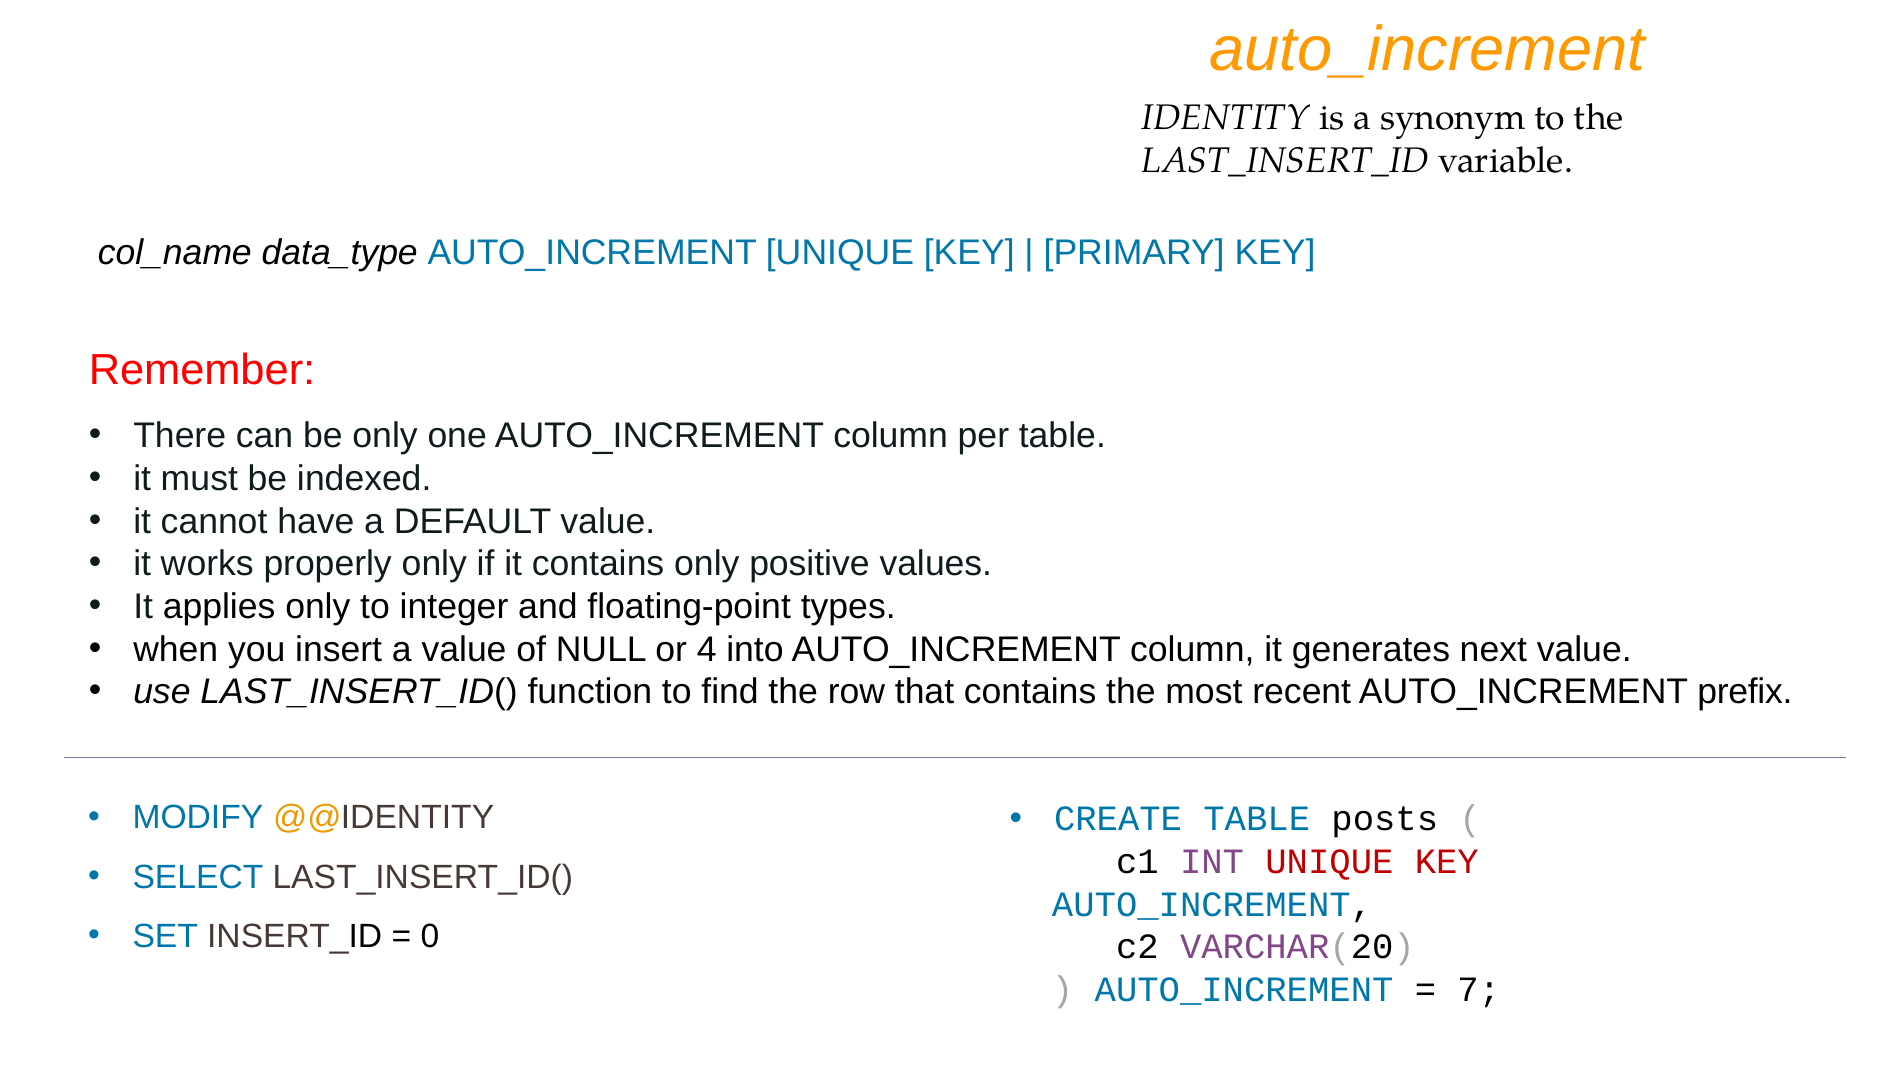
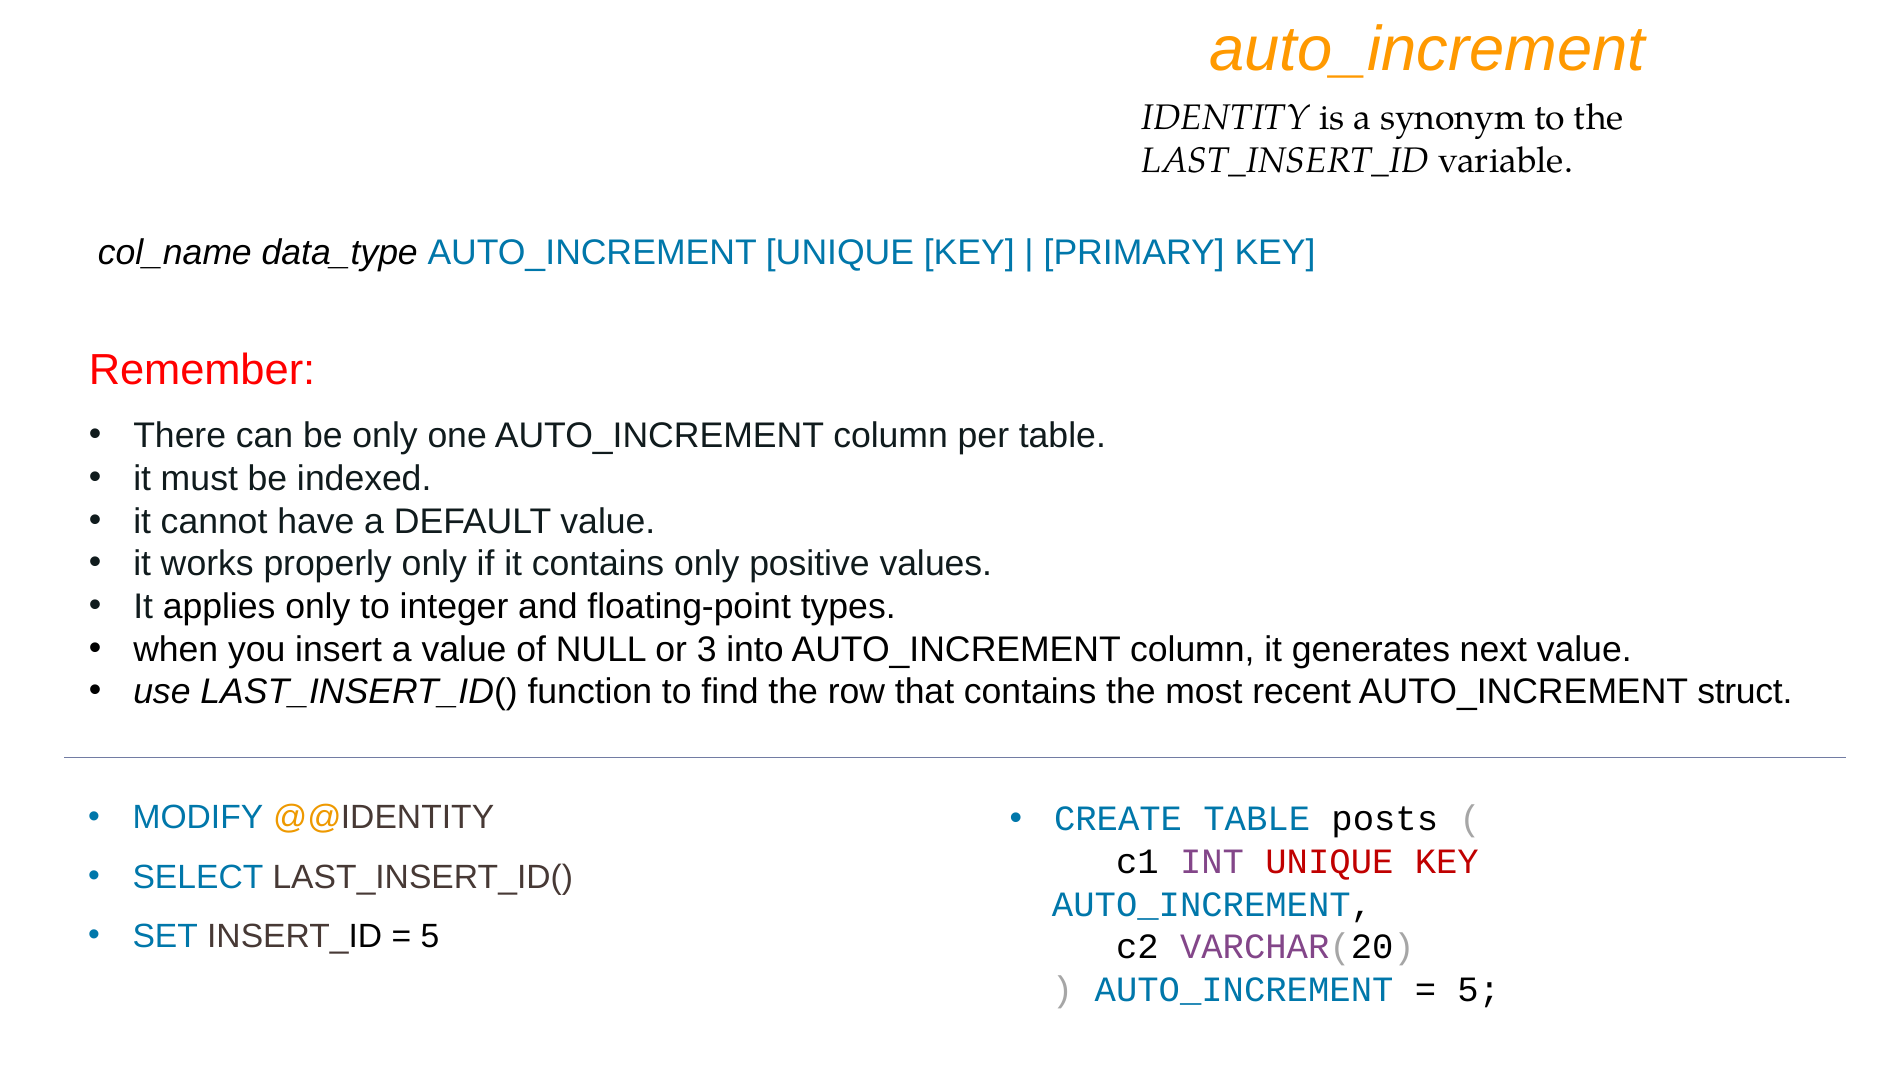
4: 4 -> 3
prefix: prefix -> struct
0 at (430, 936): 0 -> 5
7 at (1479, 990): 7 -> 5
